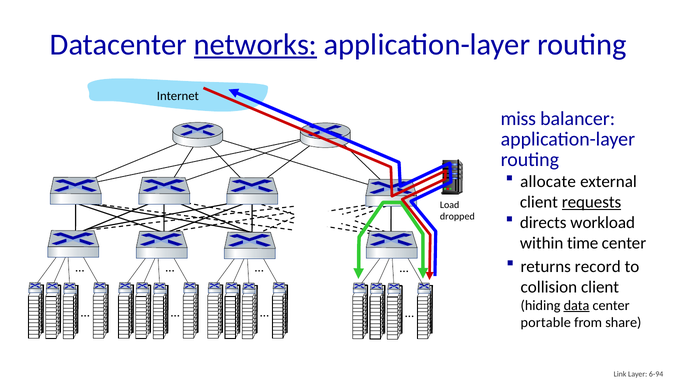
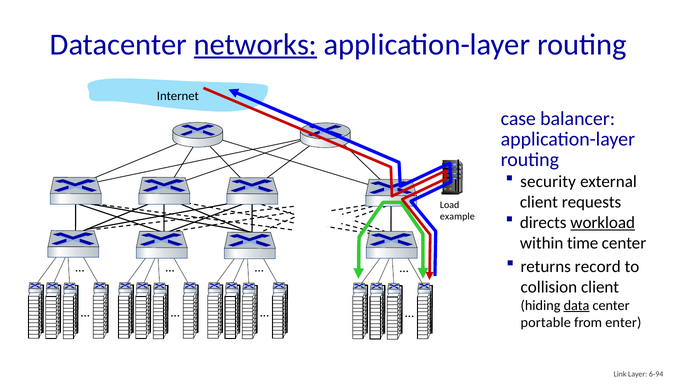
miss: miss -> case
allocate: allocate -> security
requests underline: present -> none
dropped: dropped -> example
workload underline: none -> present
share: share -> enter
